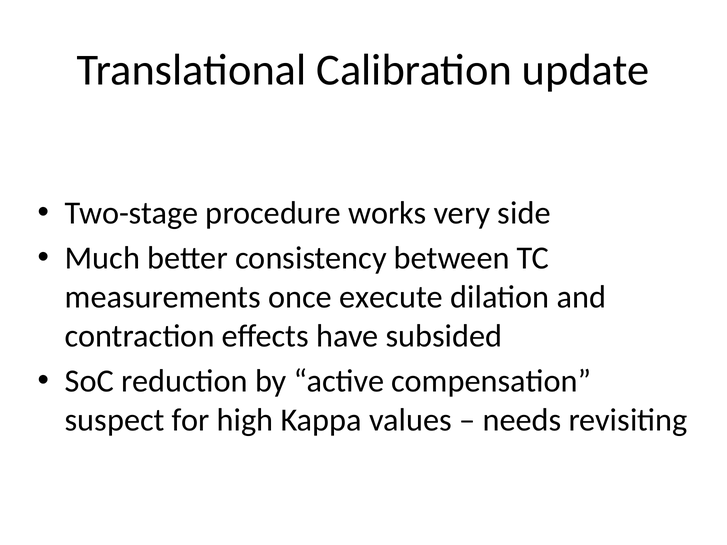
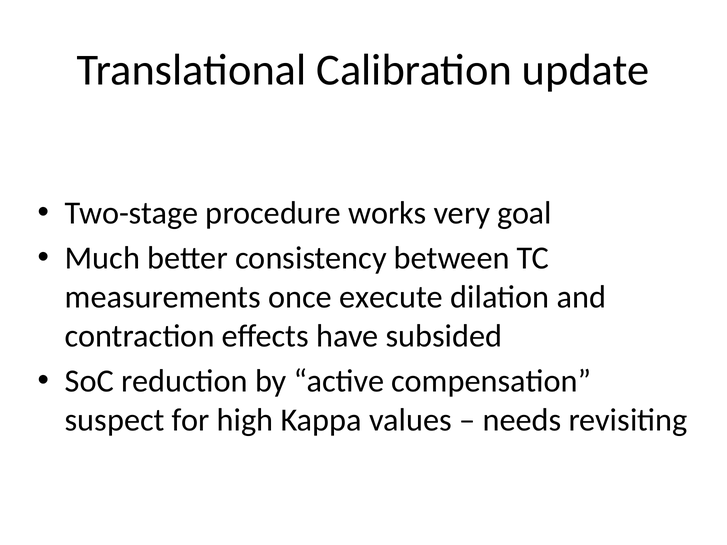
side: side -> goal
